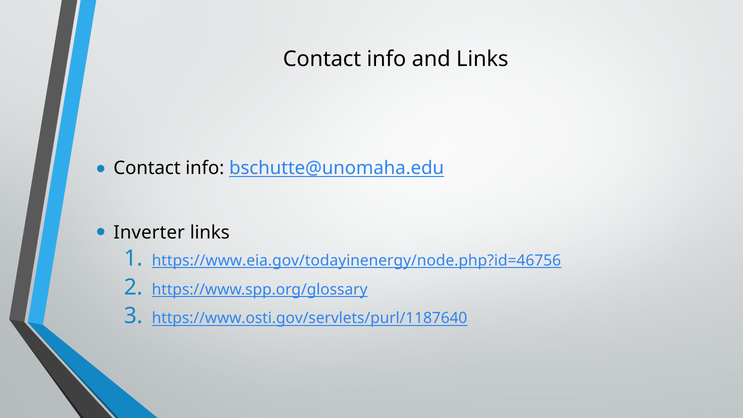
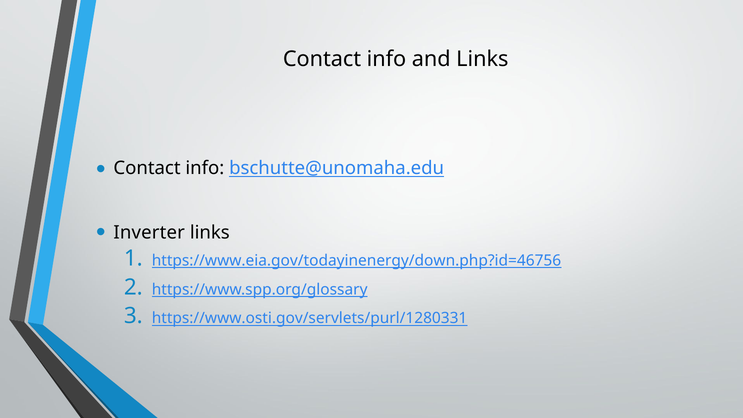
https://www.eia.gov/todayinenergy/node.php?id=46756: https://www.eia.gov/todayinenergy/node.php?id=46756 -> https://www.eia.gov/todayinenergy/down.php?id=46756
https://www.osti.gov/servlets/purl/1187640: https://www.osti.gov/servlets/purl/1187640 -> https://www.osti.gov/servlets/purl/1280331
